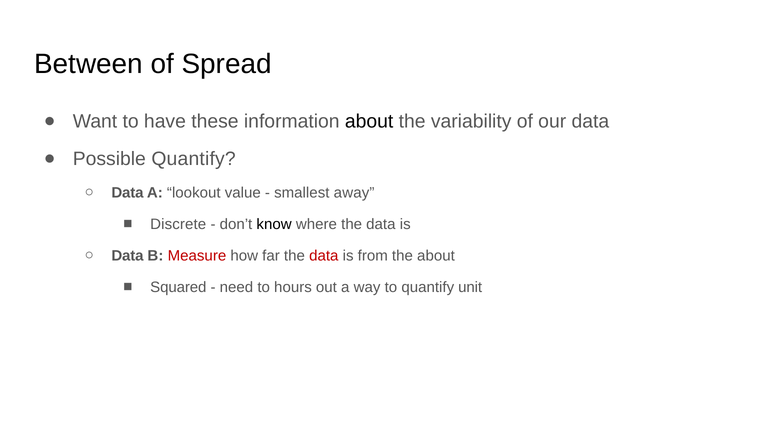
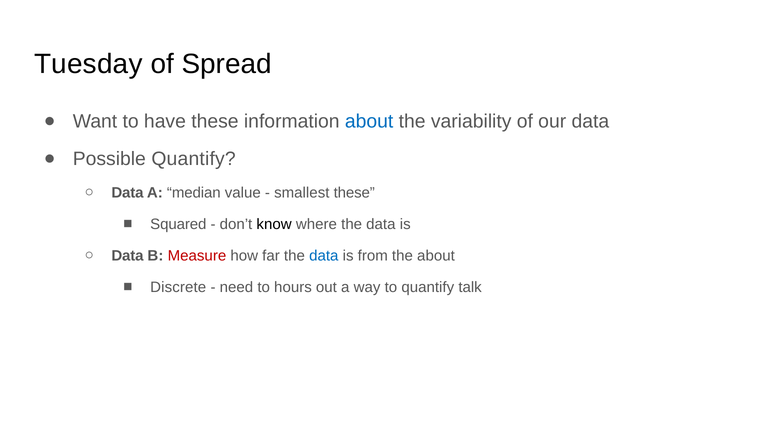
Between: Between -> Tuesday
about at (369, 122) colour: black -> blue
lookout: lookout -> median
smallest away: away -> these
Discrete: Discrete -> Squared
data at (324, 256) colour: red -> blue
Squared: Squared -> Discrete
unit: unit -> talk
